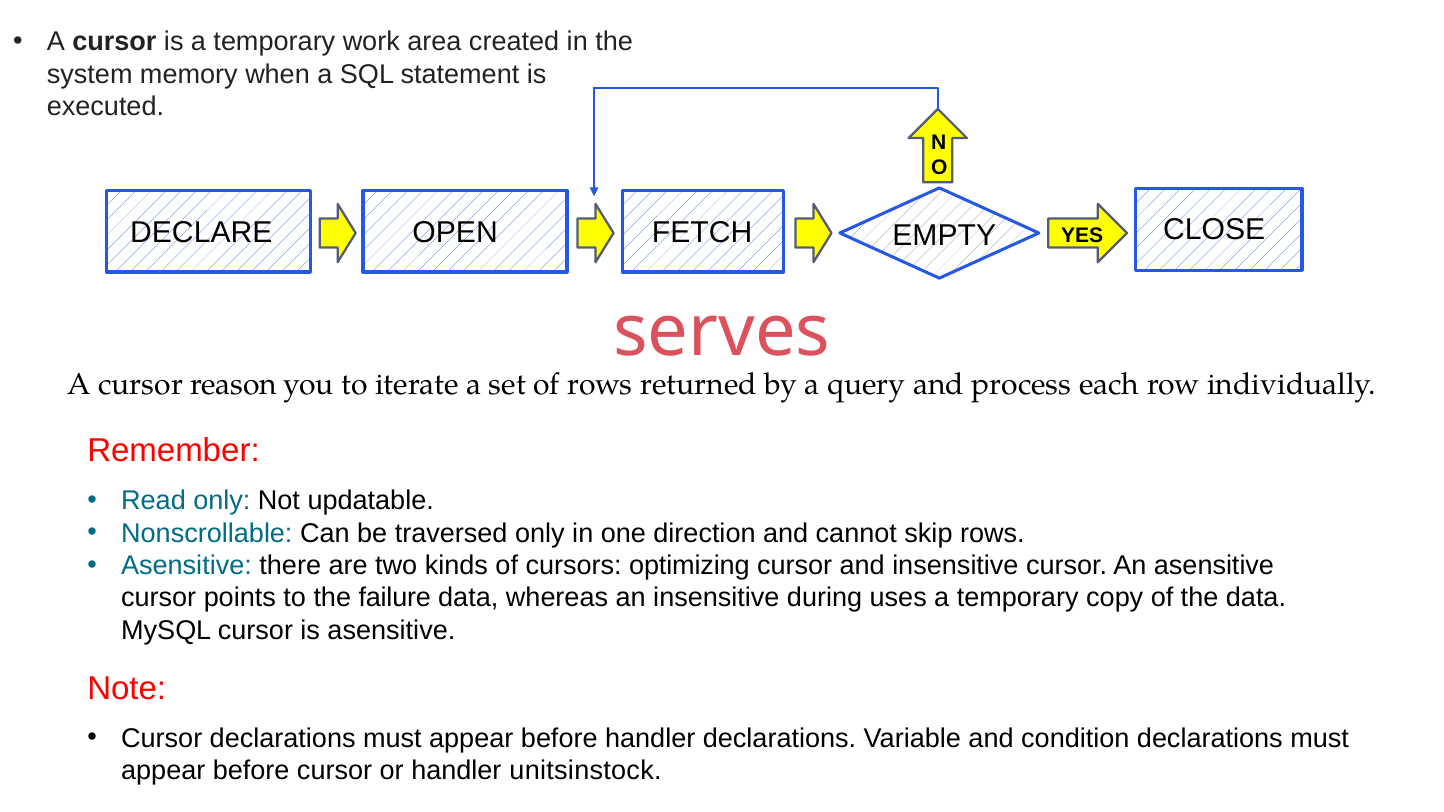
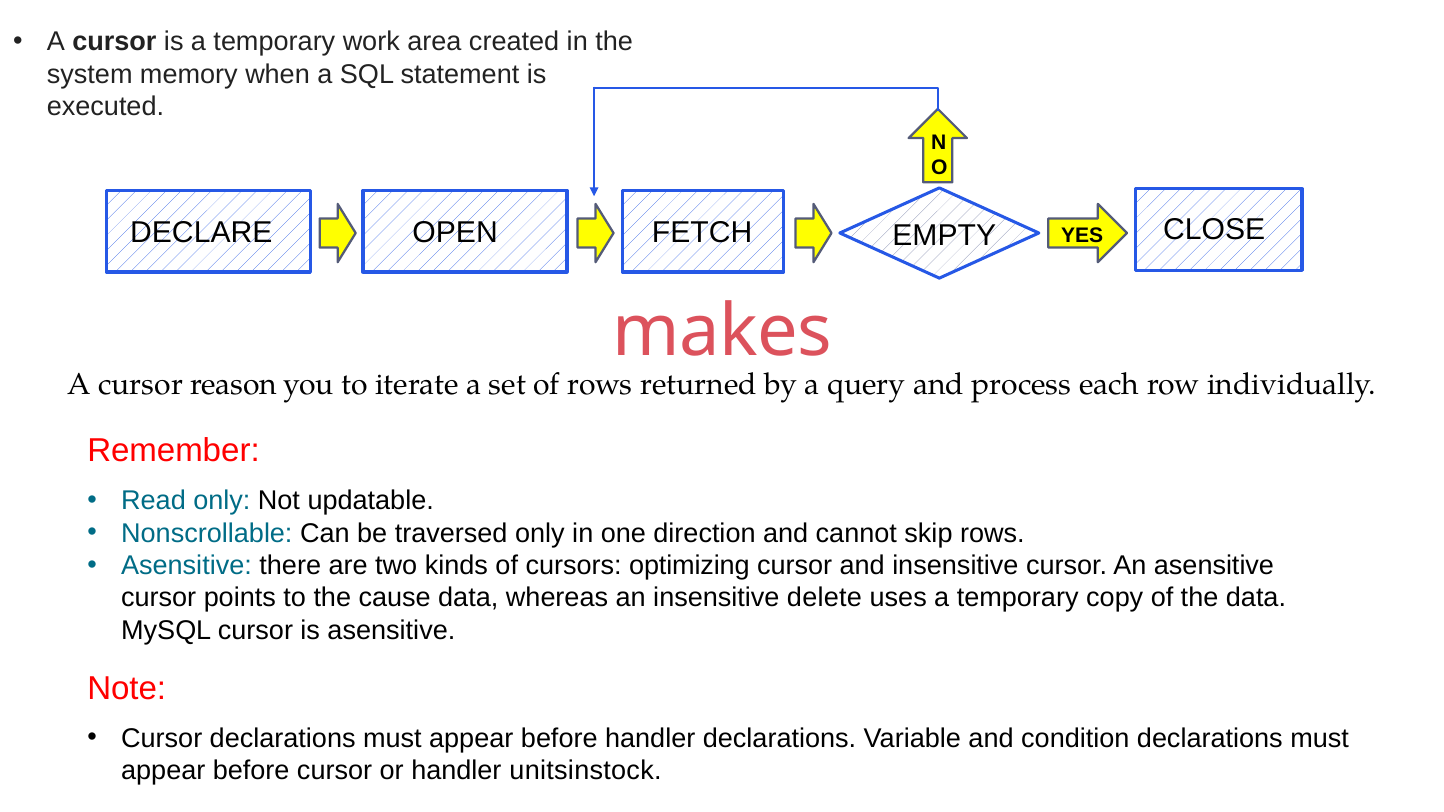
serves: serves -> makes
failure: failure -> cause
during: during -> delete
